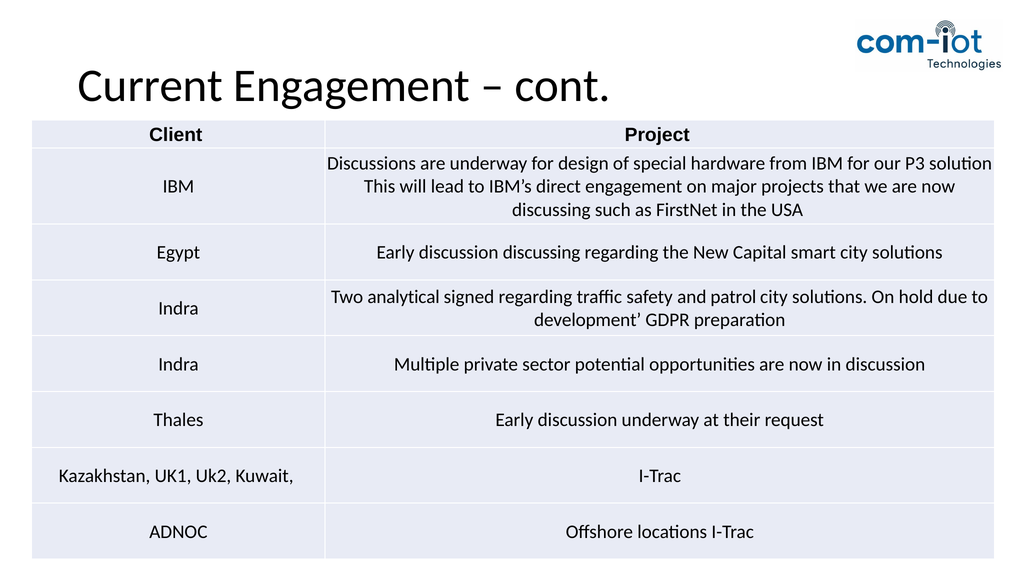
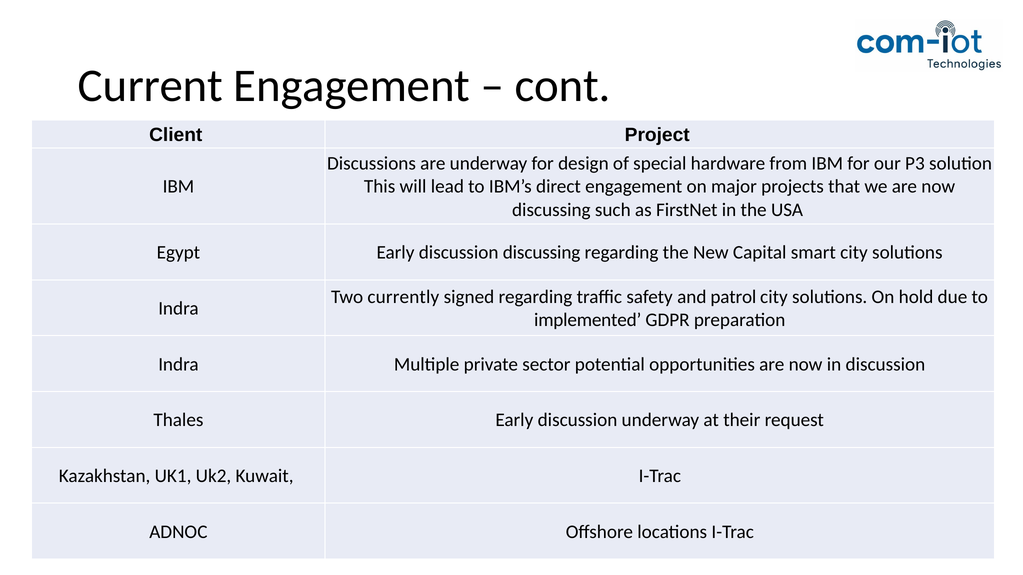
analytical: analytical -> currently
development: development -> implemented
